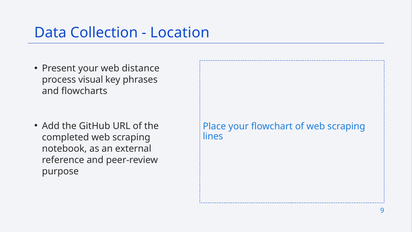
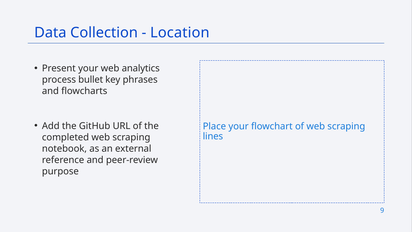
distance: distance -> analytics
visual: visual -> bullet
